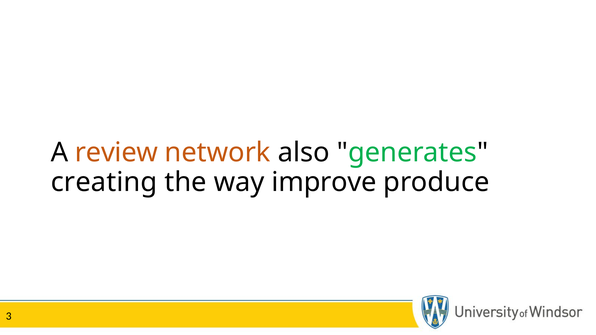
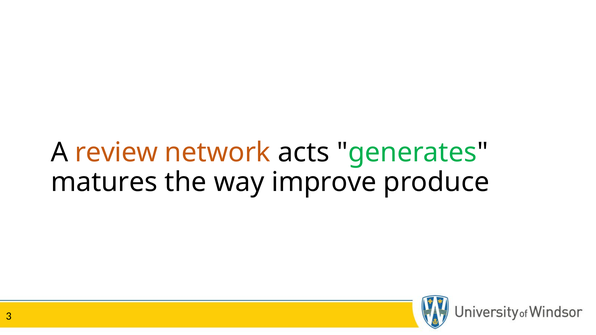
also: also -> acts
creating: creating -> matures
